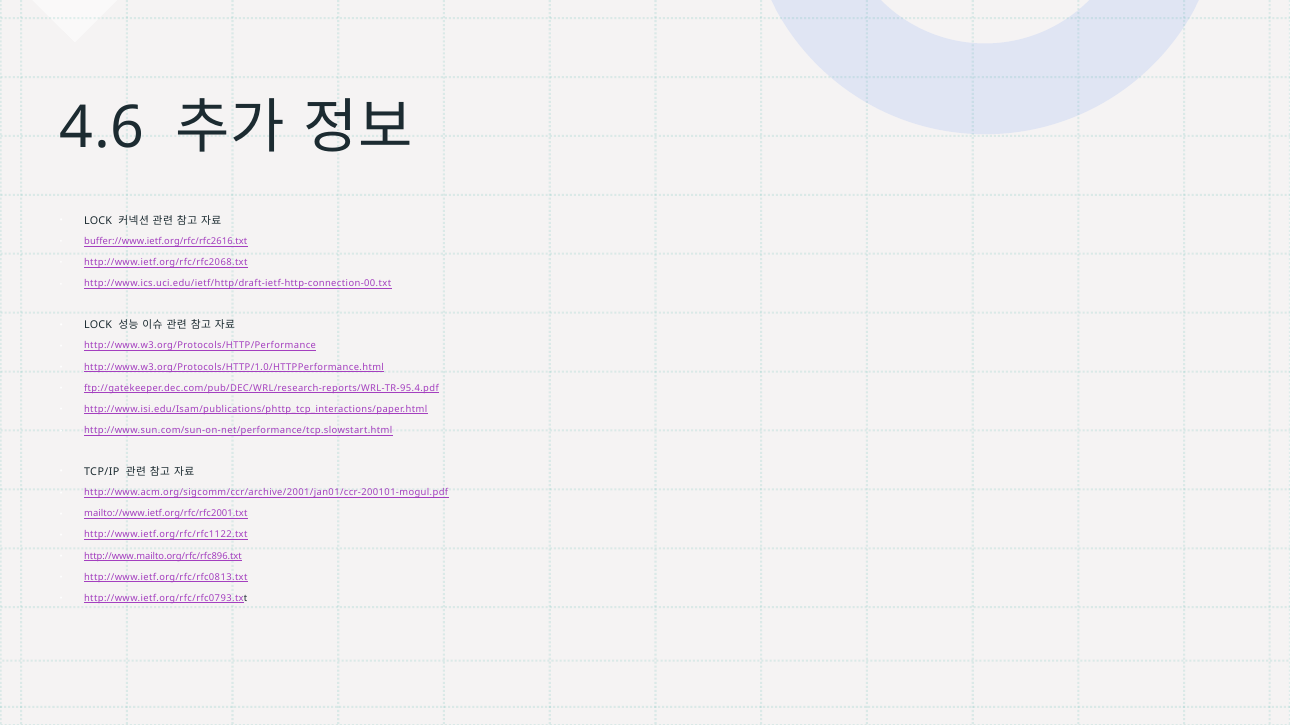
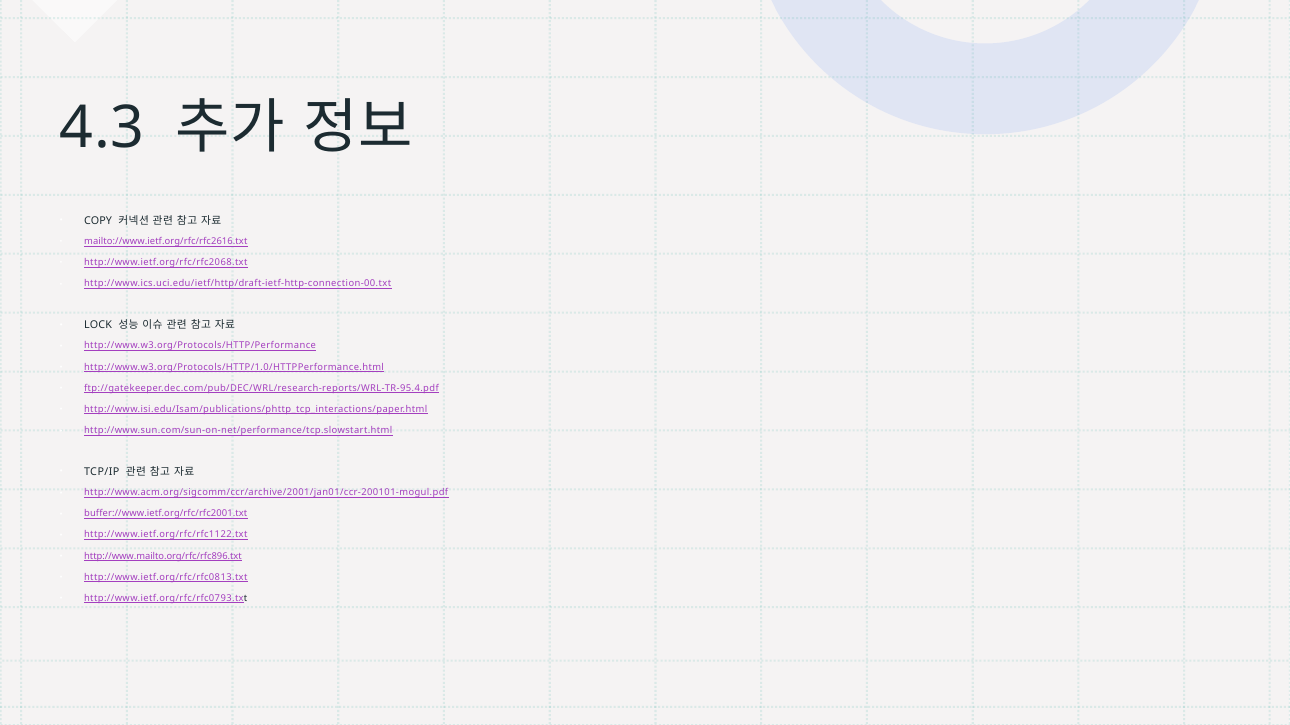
4.6: 4.6 -> 4.3
LOCK at (98, 221): LOCK -> COPY
buffer://www.ietf.org/rfc/rfc2616.txt: buffer://www.ietf.org/rfc/rfc2616.txt -> mailto://www.ietf.org/rfc/rfc2616.txt
mailto://www.ietf.org/rfc/rfc2001.txt: mailto://www.ietf.org/rfc/rfc2001.txt -> buffer://www.ietf.org/rfc/rfc2001.txt
